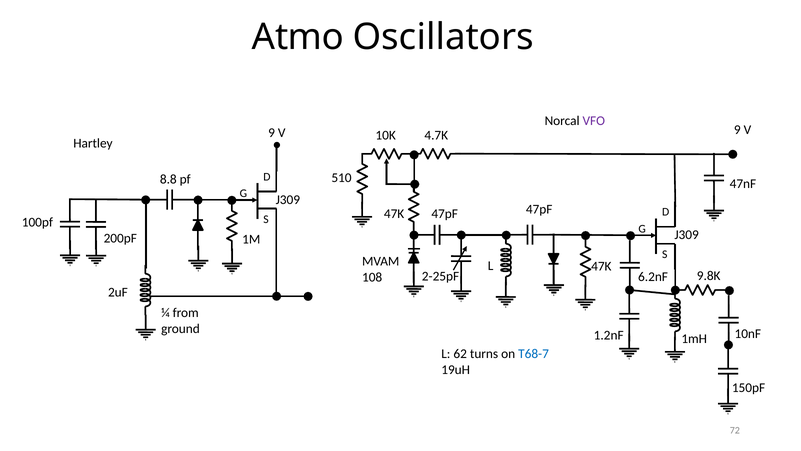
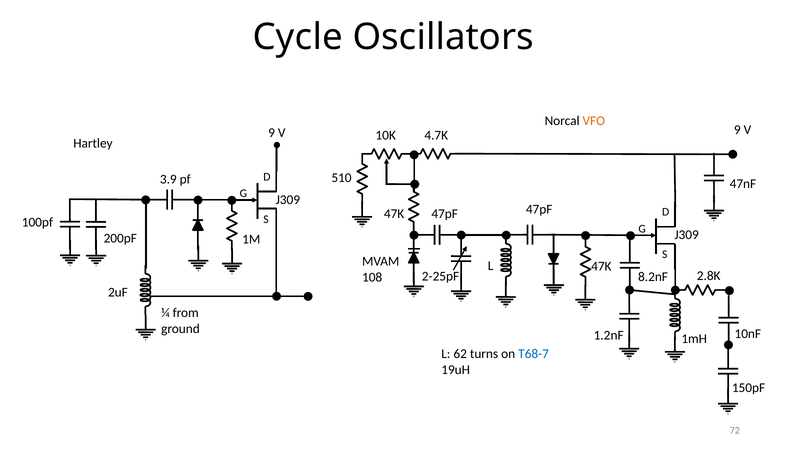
Atmo: Atmo -> Cycle
VFO colour: purple -> orange
8.8: 8.8 -> 3.9
9.8K: 9.8K -> 2.8K
6.2nF: 6.2nF -> 8.2nF
